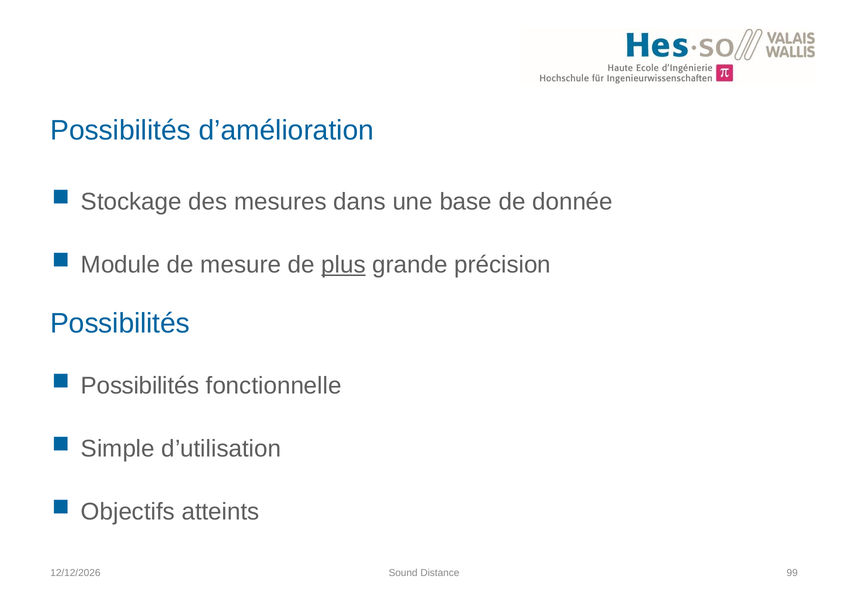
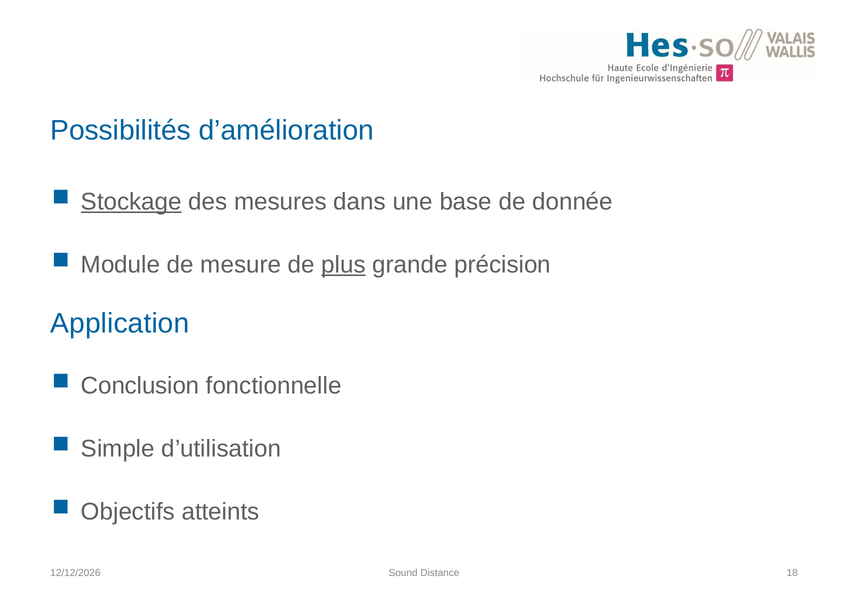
Stockage underline: none -> present
Possibilités at (120, 323): Possibilités -> Application
Possibilités at (140, 386): Possibilités -> Conclusion
99: 99 -> 18
